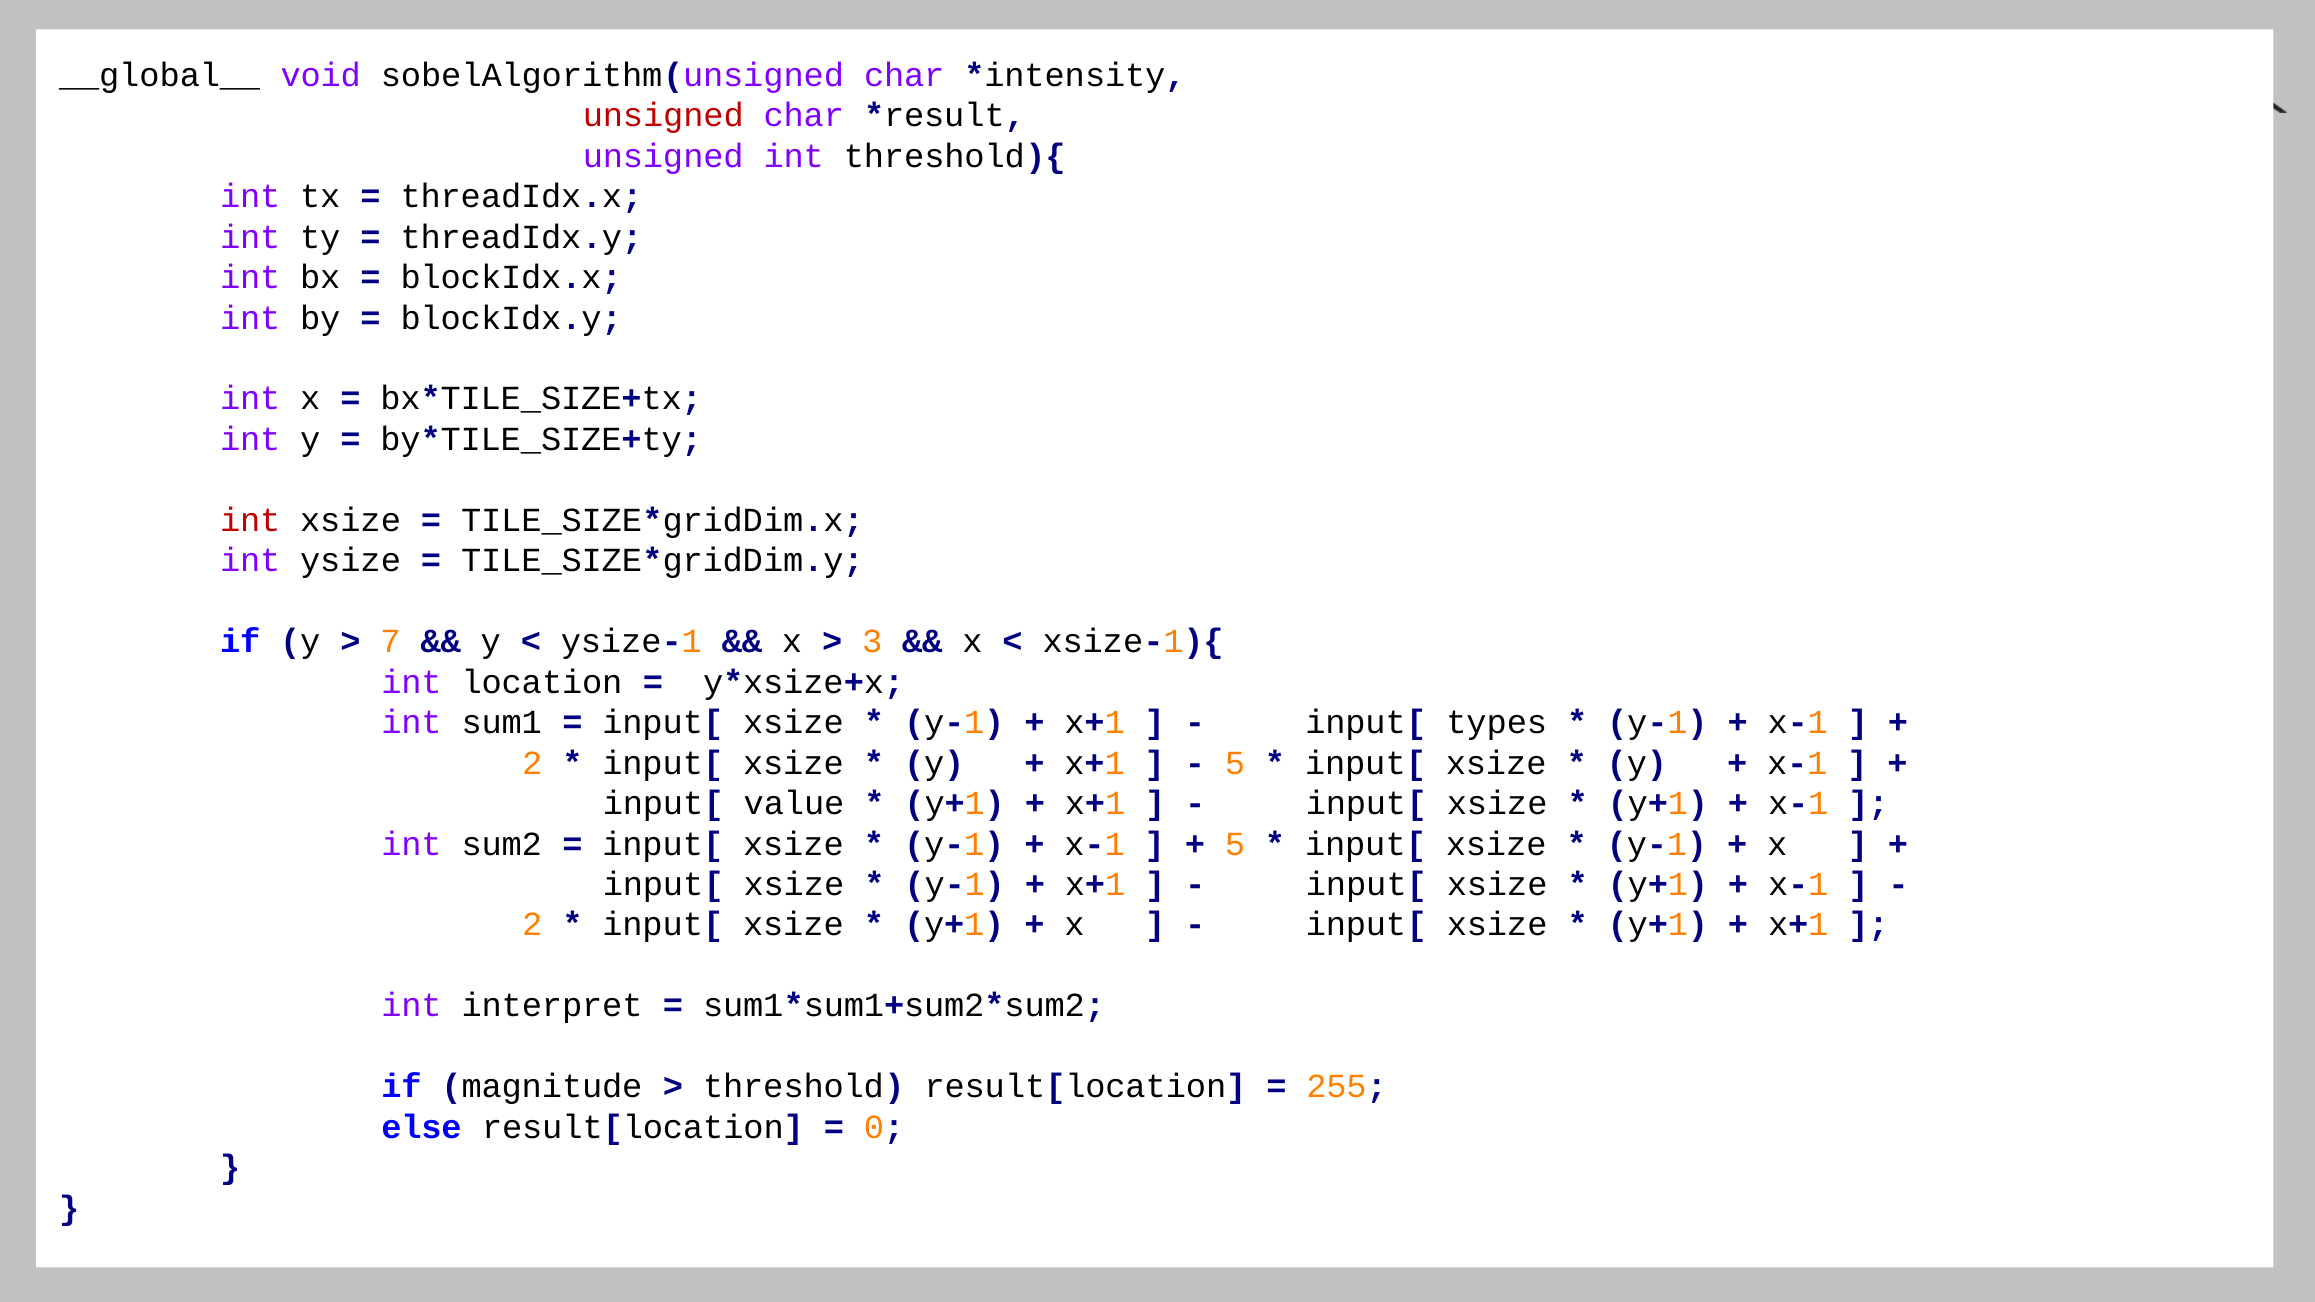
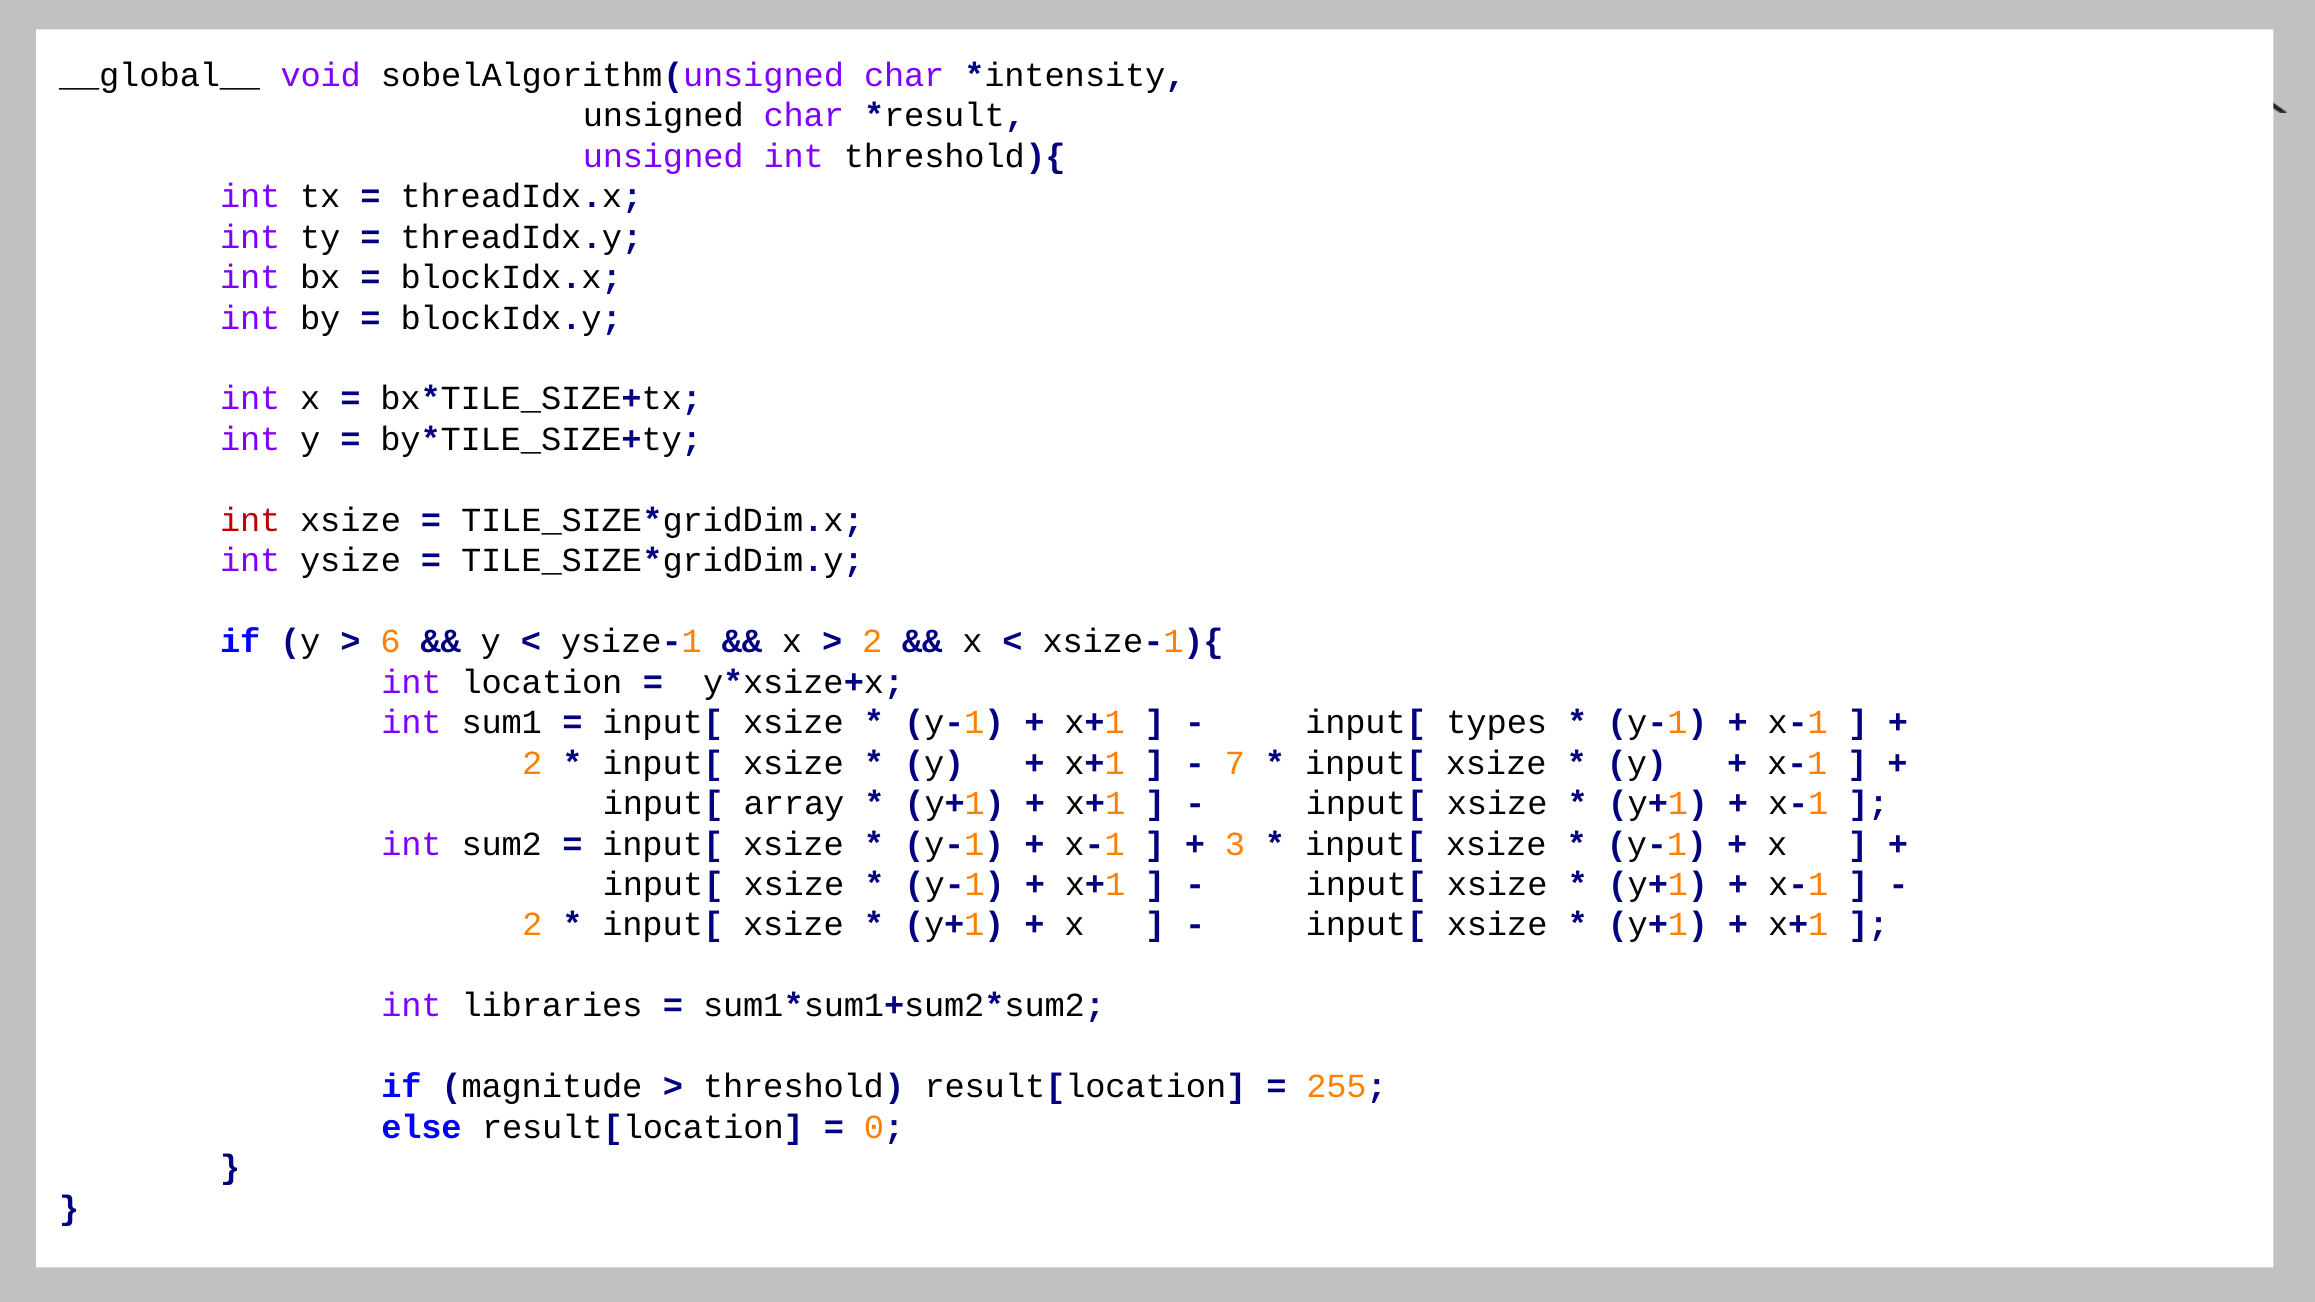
unsigned at (663, 116) colour: red -> black
7: 7 -> 6
3 at (872, 642): 3 -> 2
5 at (1235, 763): 5 -> 7
value: value -> array
5 at (1235, 844): 5 -> 3
interpret: interpret -> libraries
